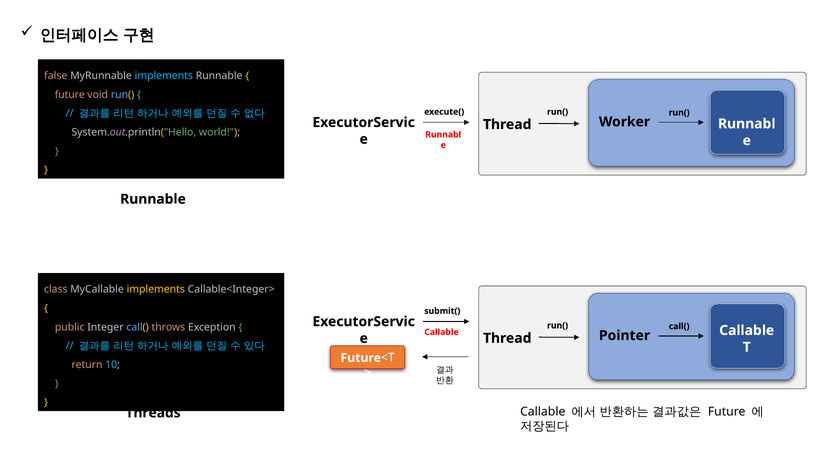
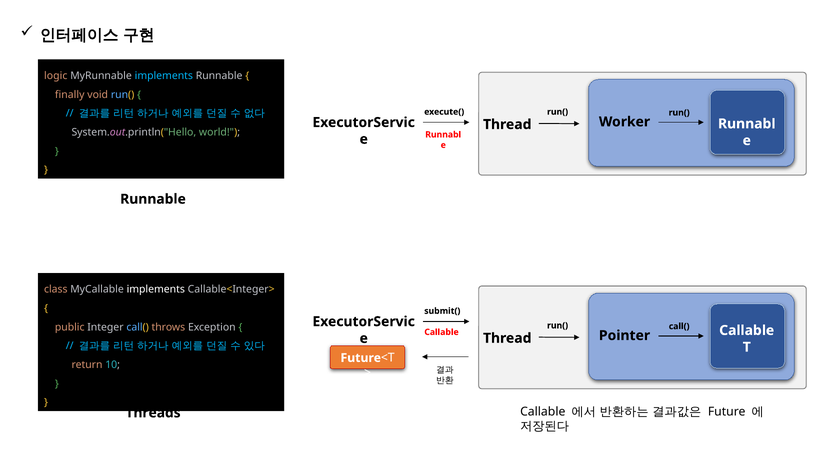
false: false -> logic
future at (70, 95): future -> finally
implements at (156, 289) colour: yellow -> white
